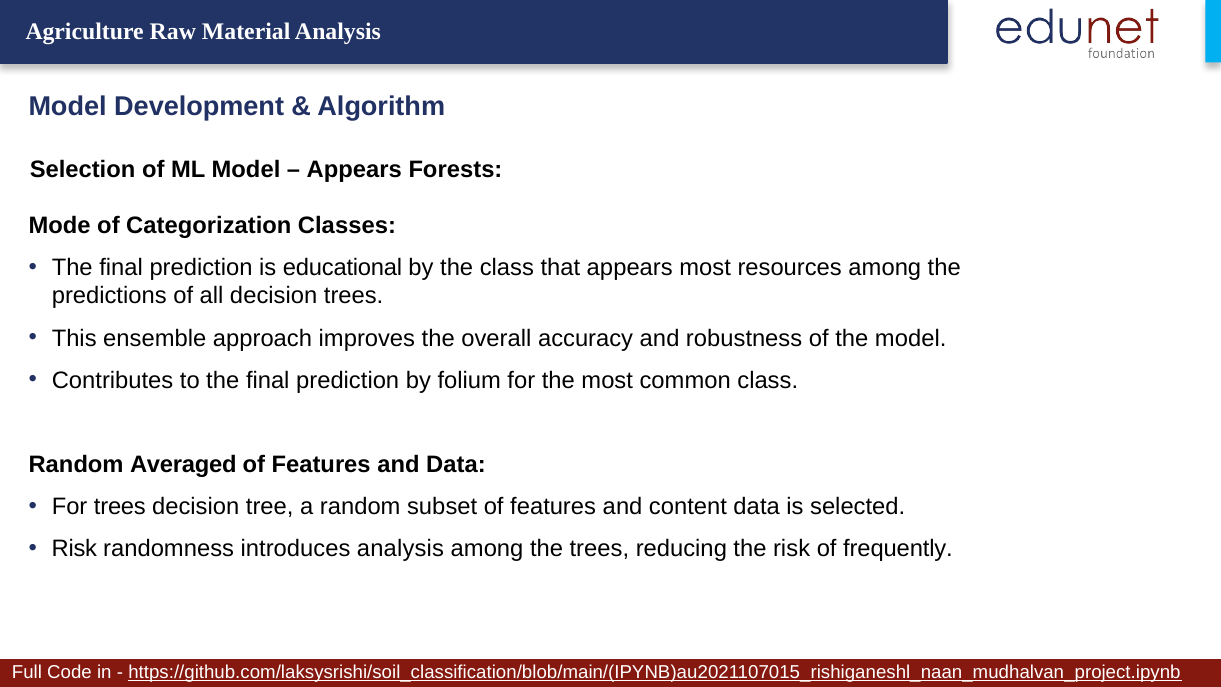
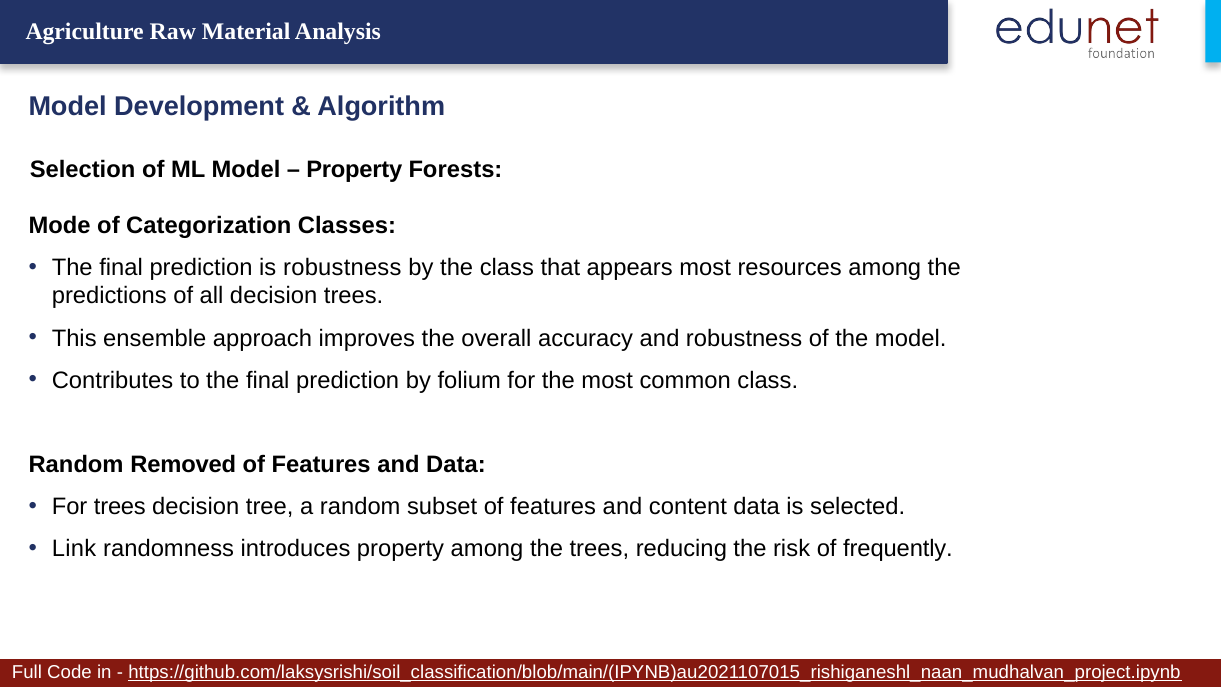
Appears at (354, 170): Appears -> Property
is educational: educational -> robustness
Averaged: Averaged -> Removed
Risk at (74, 548): Risk -> Link
introduces analysis: analysis -> property
